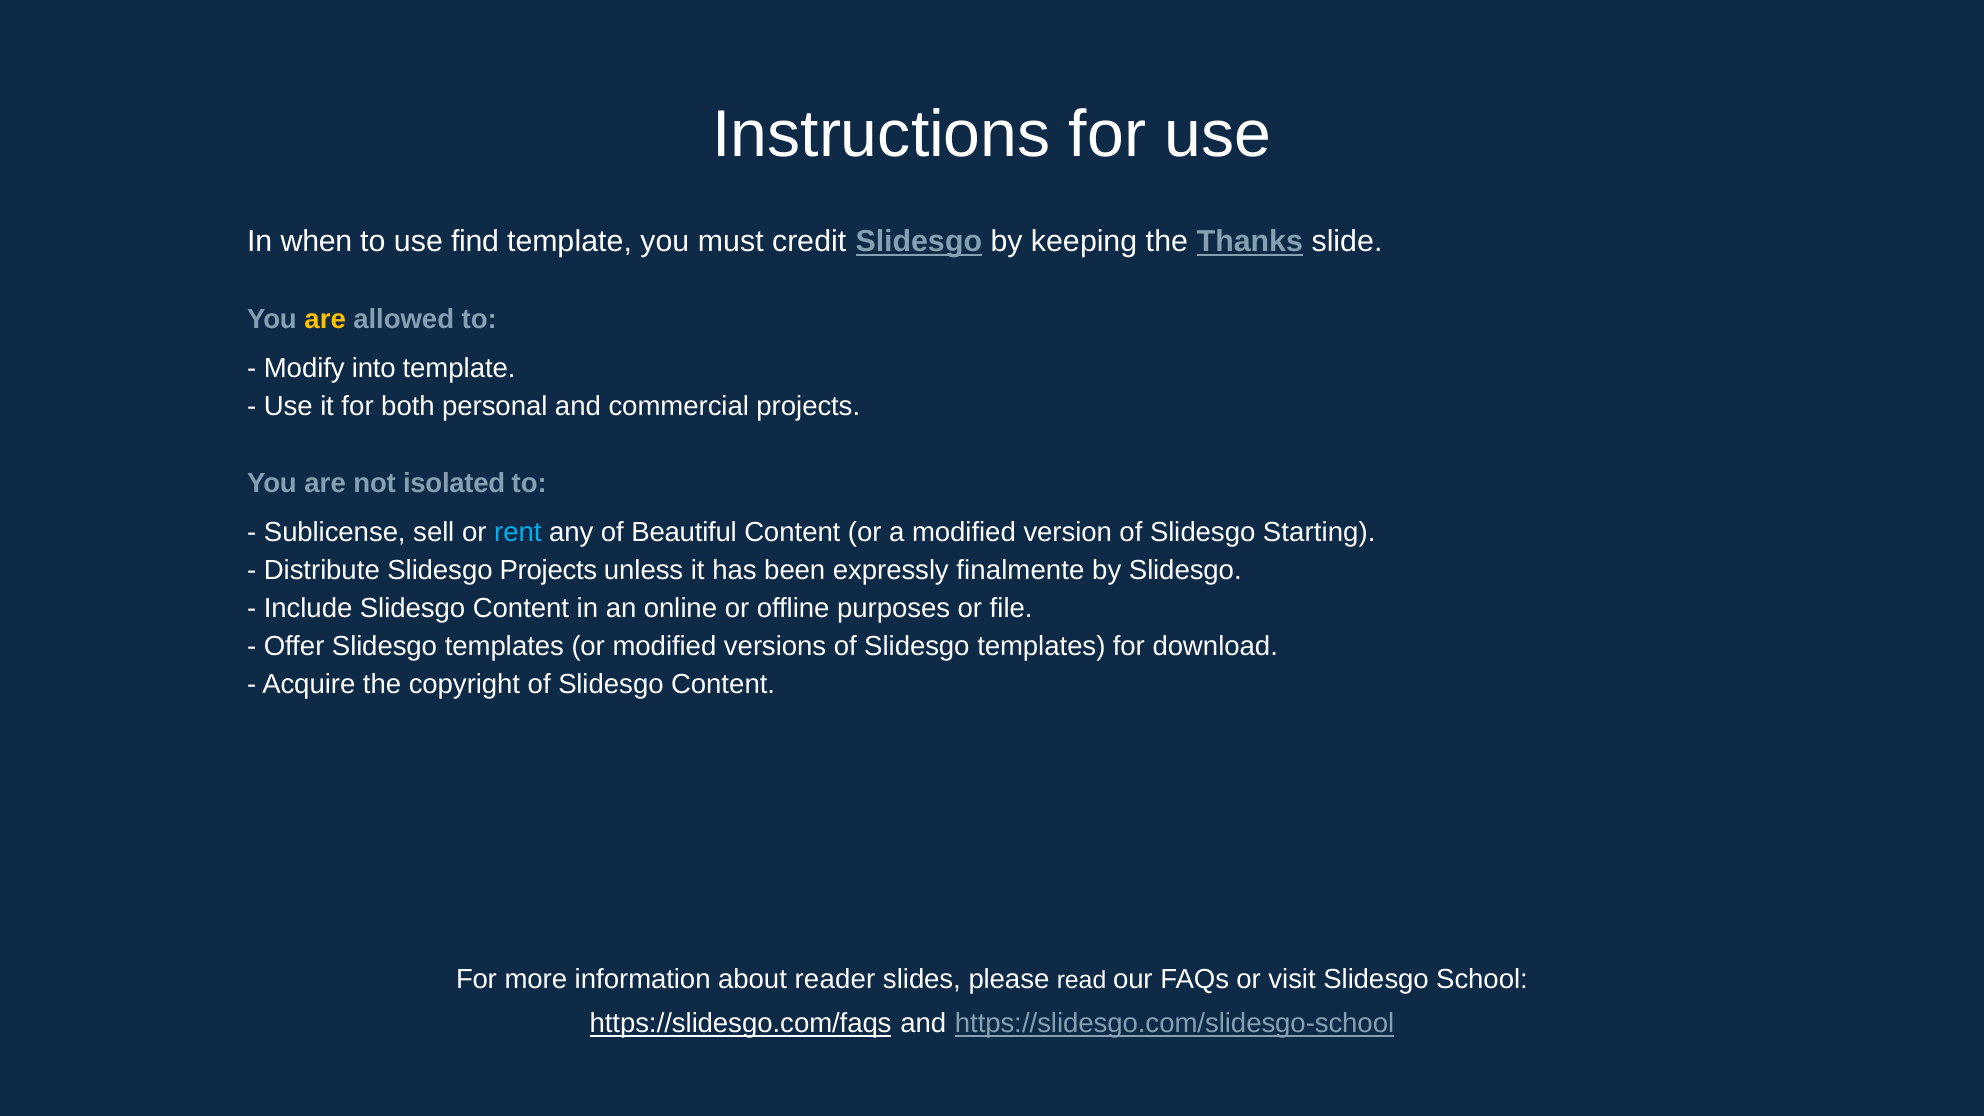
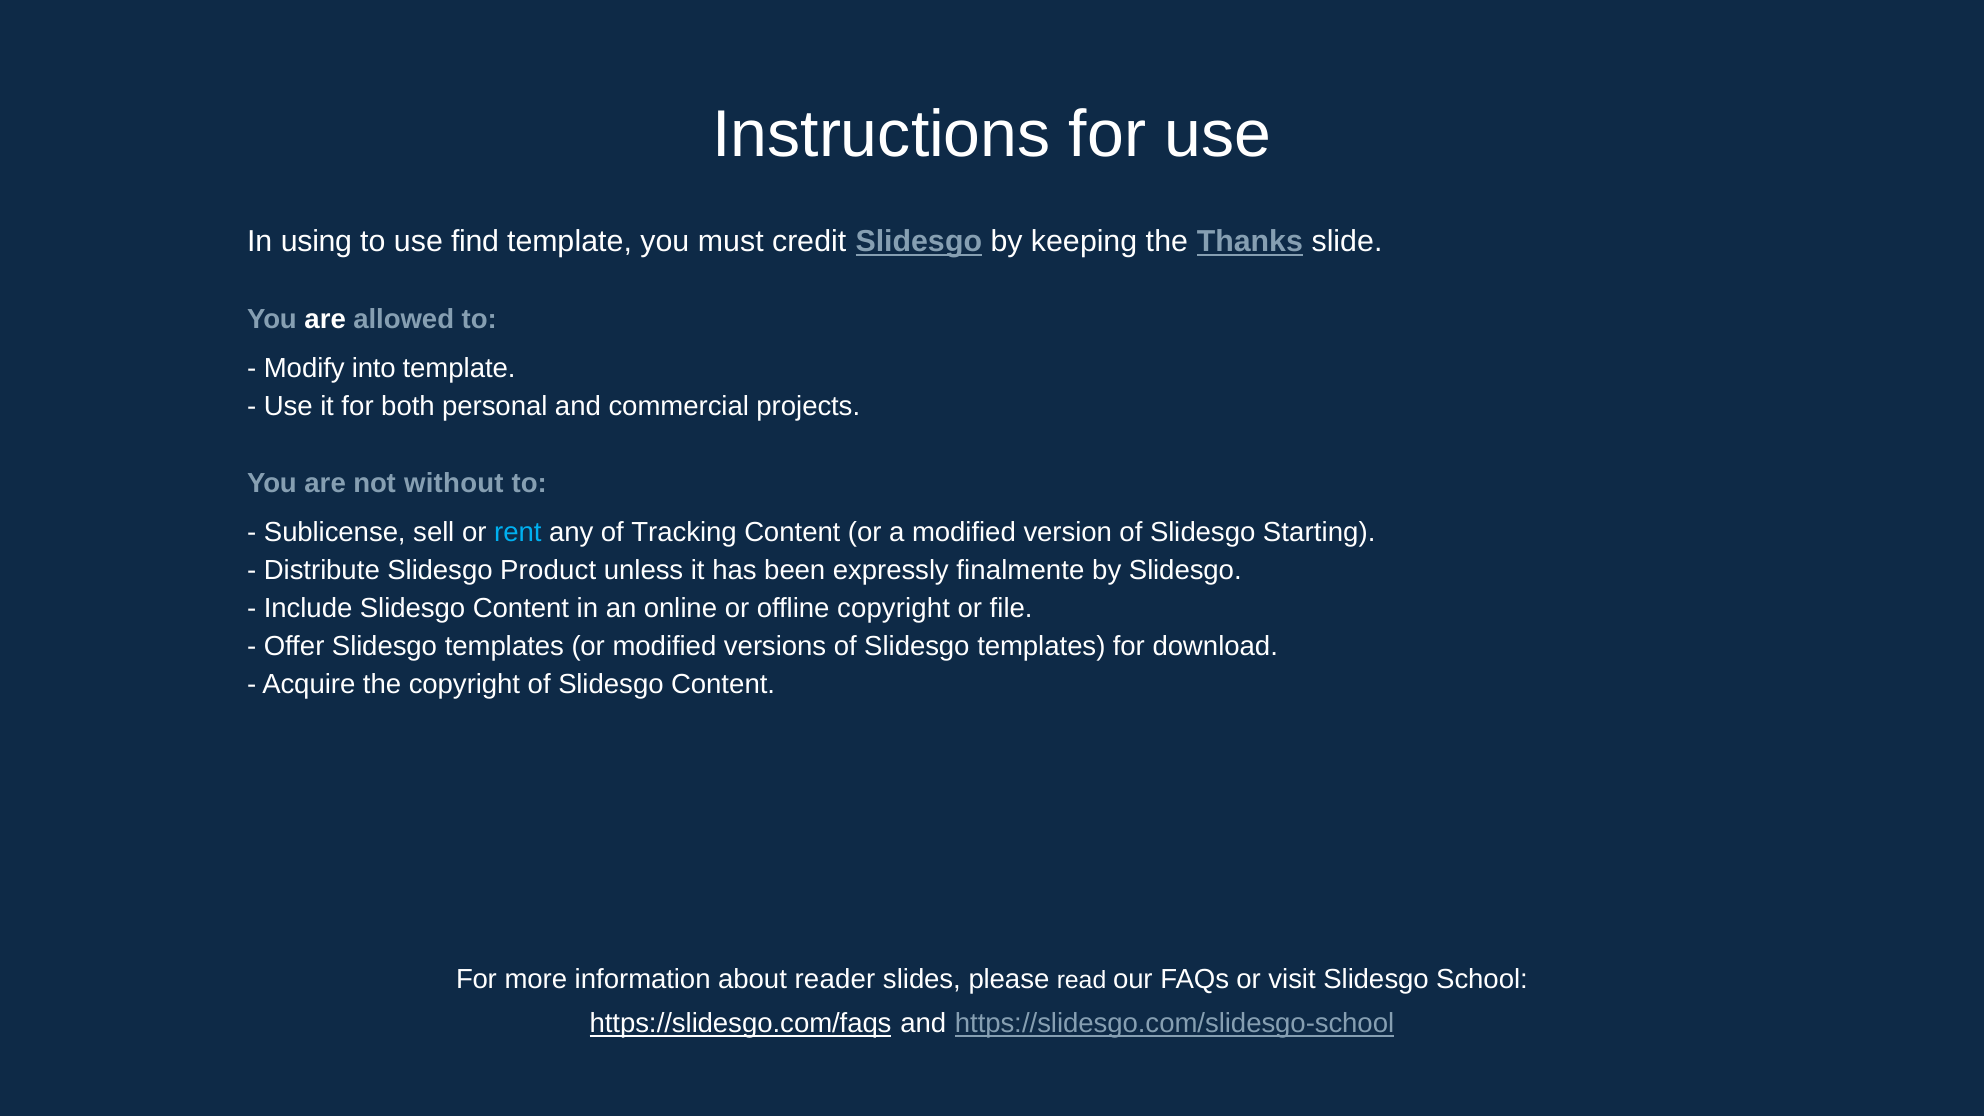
when: when -> using
are at (325, 320) colour: yellow -> white
isolated: isolated -> without
Beautiful: Beautiful -> Tracking
Slidesgo Projects: Projects -> Product
offline purposes: purposes -> copyright
